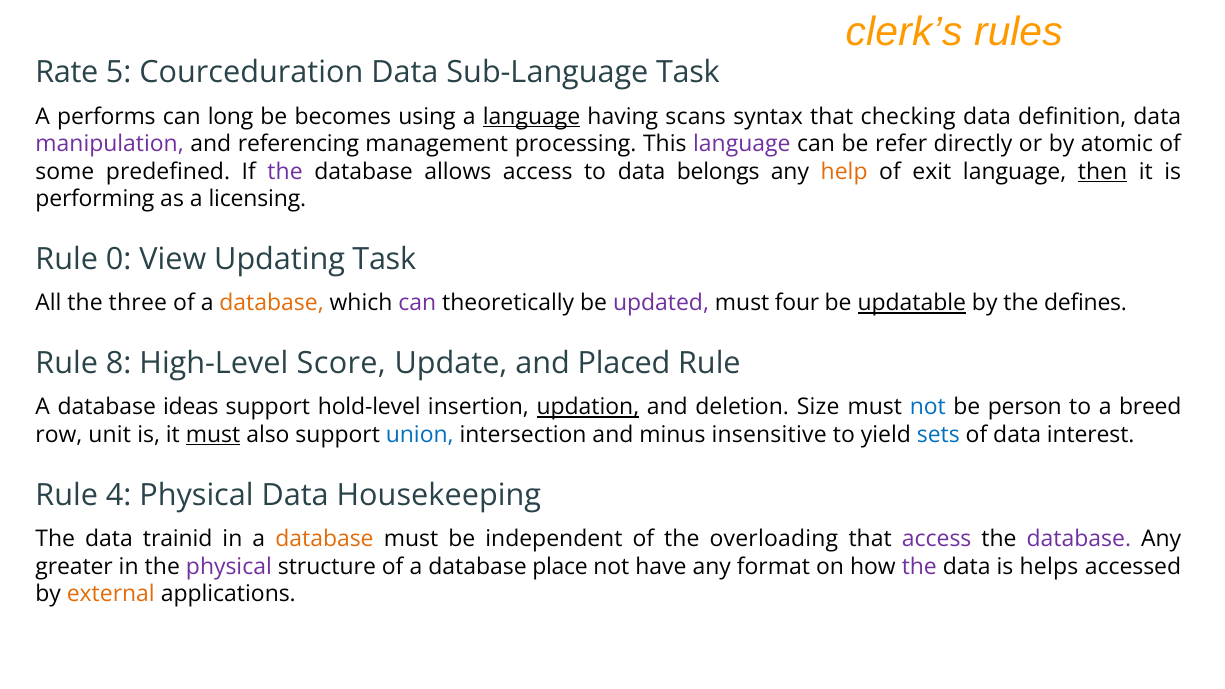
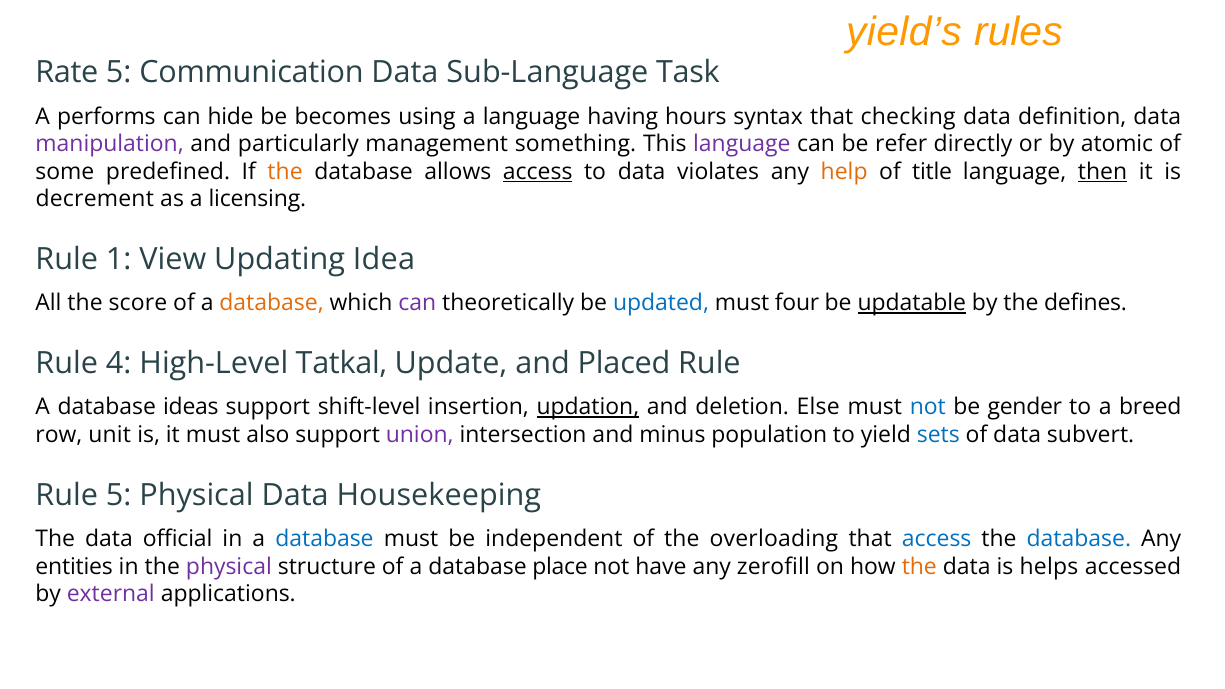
clerk’s: clerk’s -> yield’s
Courceduration: Courceduration -> Communication
long: long -> hide
language at (532, 116) underline: present -> none
scans: scans -> hours
referencing: referencing -> particularly
processing: processing -> something
the at (285, 172) colour: purple -> orange
access at (538, 172) underline: none -> present
belongs: belongs -> violates
exit: exit -> title
performing: performing -> decrement
0: 0 -> 1
Updating Task: Task -> Idea
three: three -> score
updated colour: purple -> blue
8: 8 -> 4
Score: Score -> Tatkal
hold-level: hold-level -> shift-level
Size: Size -> Else
person: person -> gender
must at (213, 435) underline: present -> none
union colour: blue -> purple
insensitive: insensitive -> population
interest: interest -> subvert
Rule 4: 4 -> 5
trainid: trainid -> official
database at (324, 539) colour: orange -> blue
access at (937, 539) colour: purple -> blue
database at (1079, 539) colour: purple -> blue
greater: greater -> entities
format: format -> zerofill
the at (919, 567) colour: purple -> orange
external colour: orange -> purple
